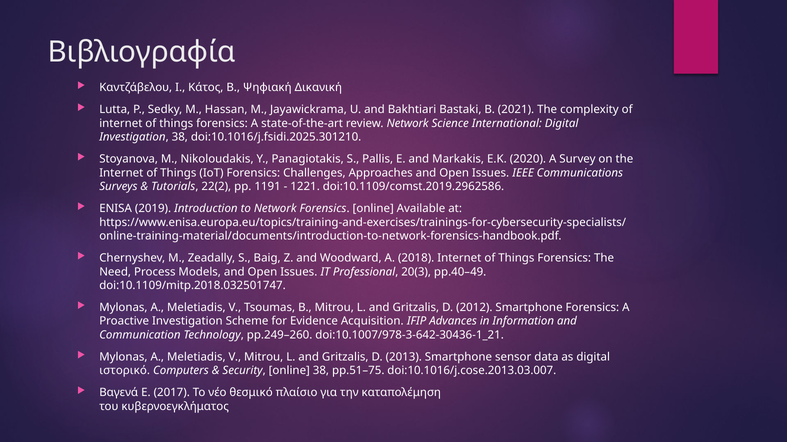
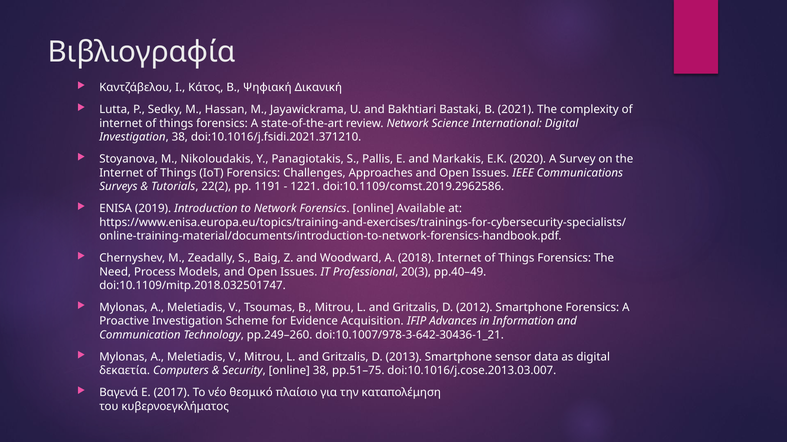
doi:10.1016/j.fsidi.2025.301210: doi:10.1016/j.fsidi.2025.301210 -> doi:10.1016/j.fsidi.2021.371210
ιστορικό: ιστορικό -> δεκαετία
